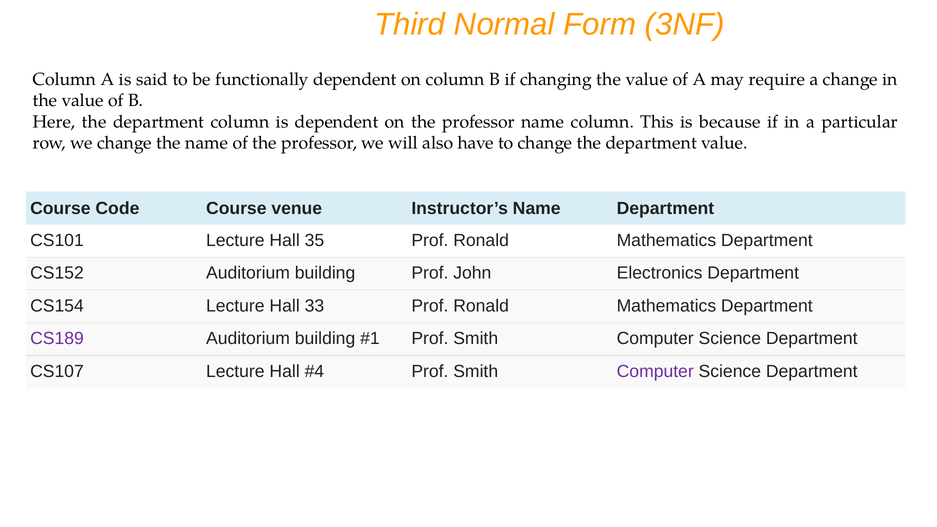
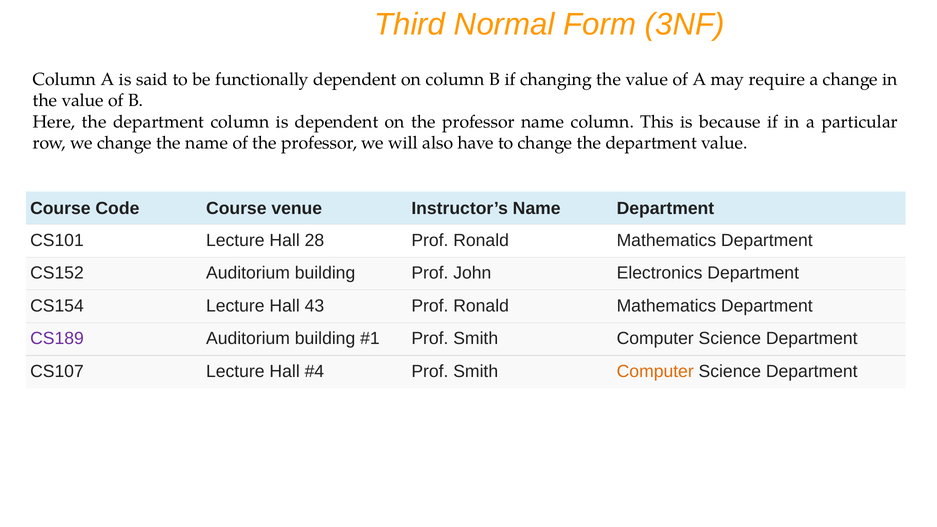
35: 35 -> 28
33: 33 -> 43
Computer at (655, 371) colour: purple -> orange
